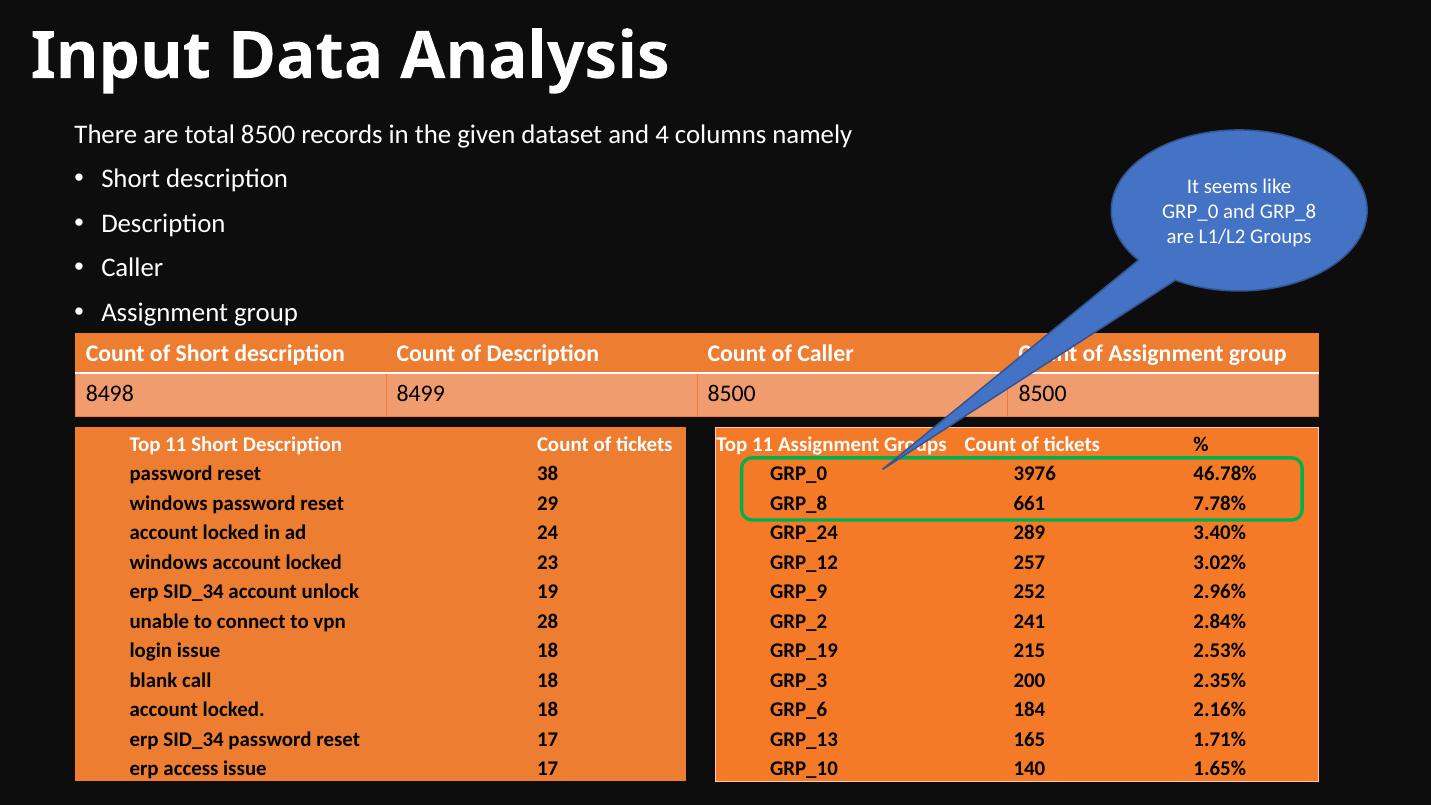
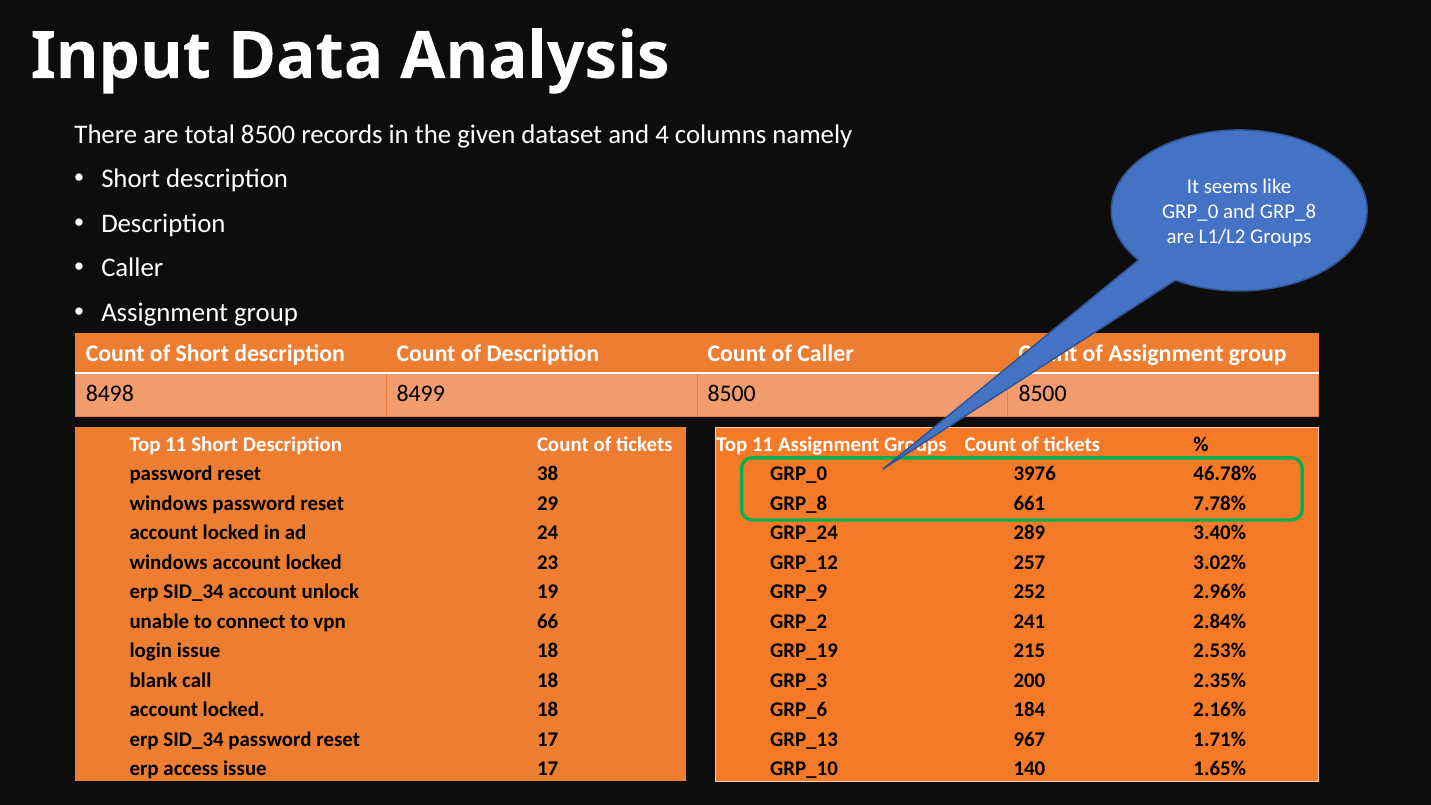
28: 28 -> 66
165: 165 -> 967
